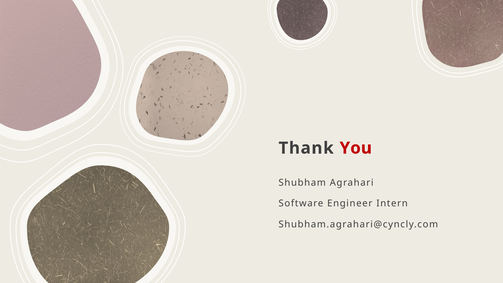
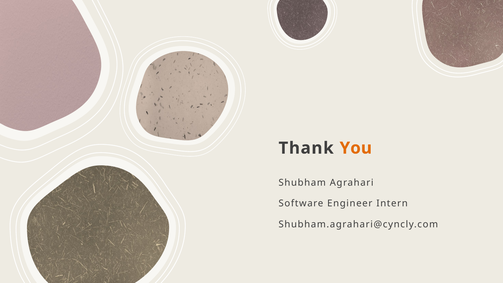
You colour: red -> orange
